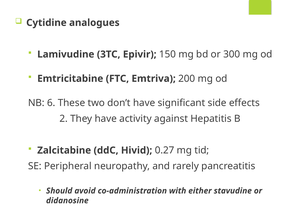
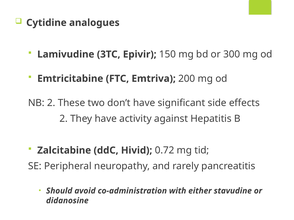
NB 6: 6 -> 2
0.27: 0.27 -> 0.72
